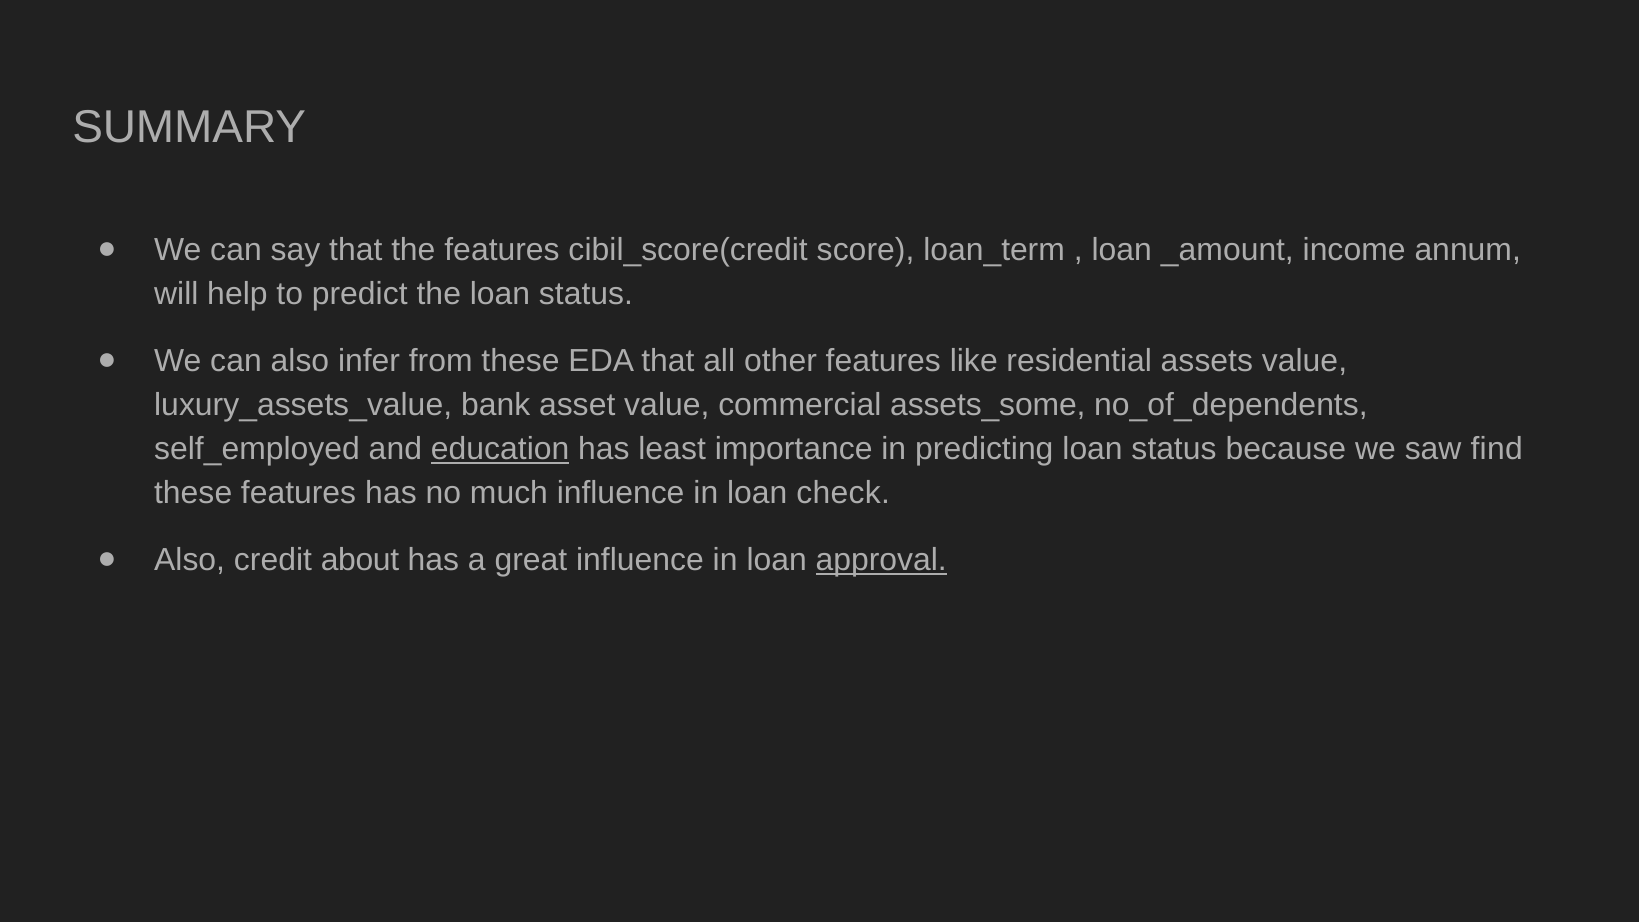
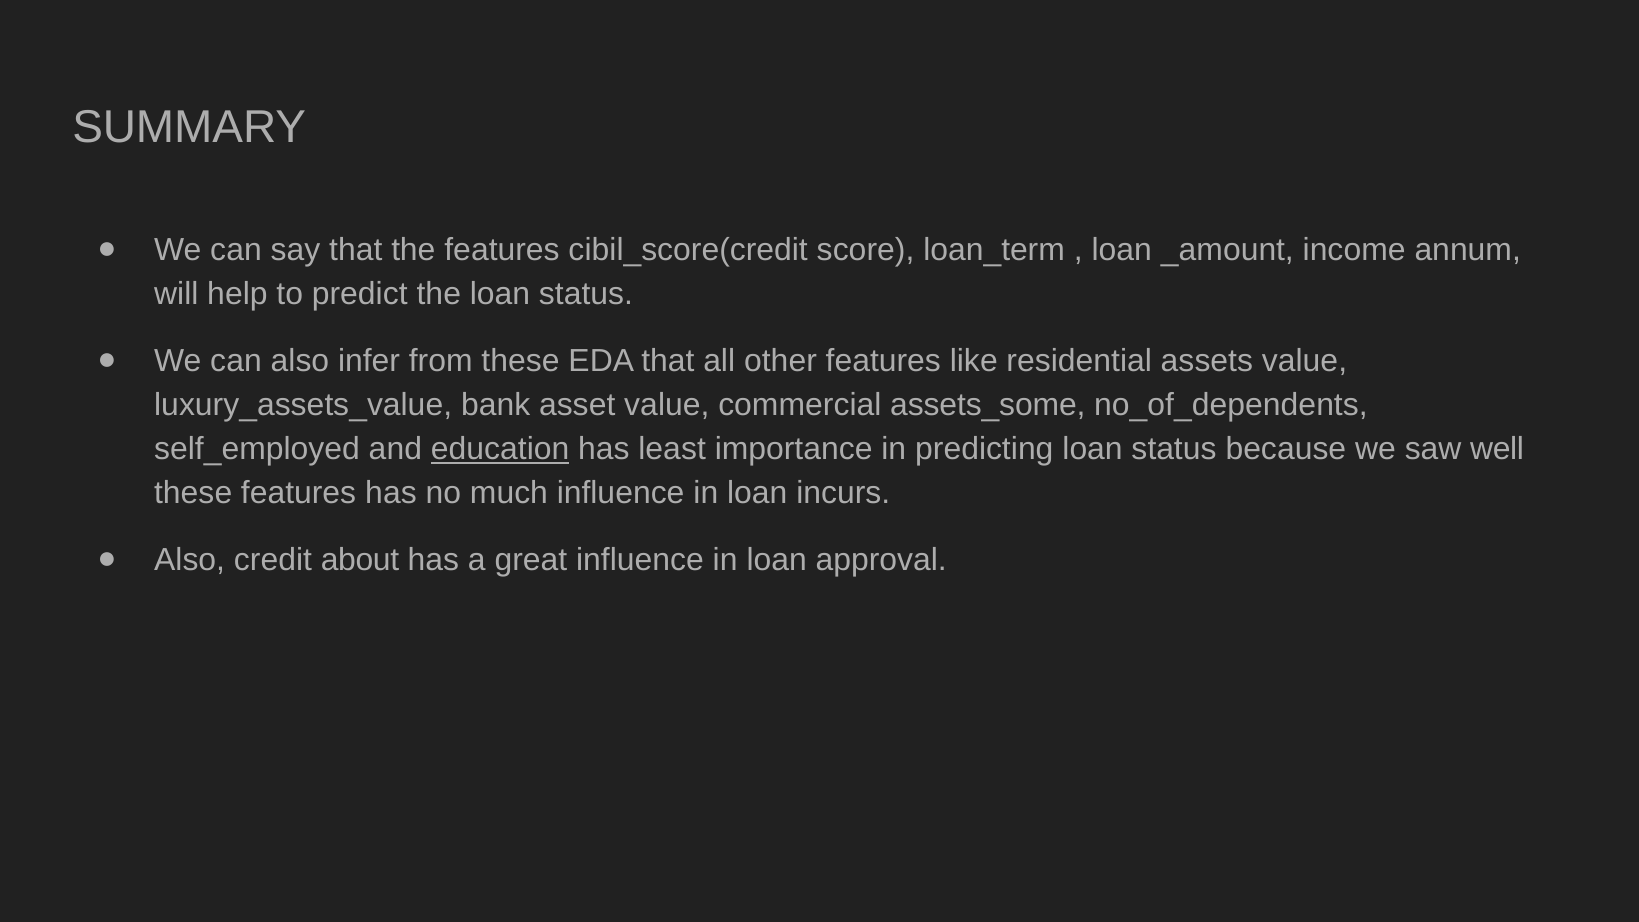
find: find -> well
check: check -> incurs
approval underline: present -> none
